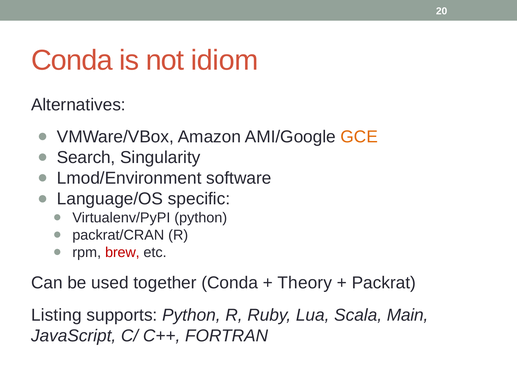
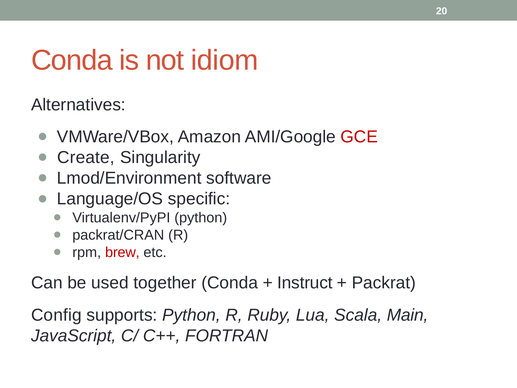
GCE colour: orange -> red
Search: Search -> Create
Theory: Theory -> Instruct
Listing: Listing -> Config
